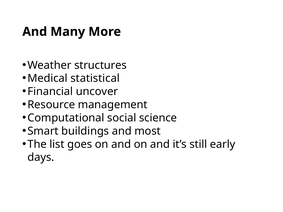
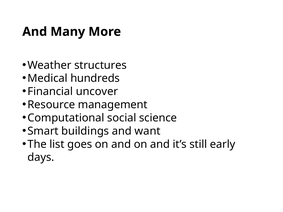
statistical: statistical -> hundreds
most: most -> want
